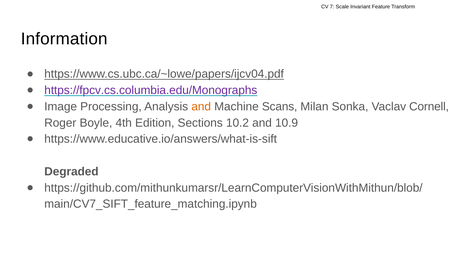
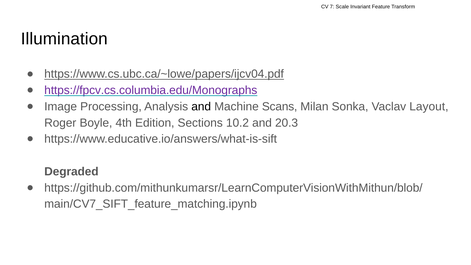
Information: Information -> Illumination
and at (201, 107) colour: orange -> black
Cornell: Cornell -> Layout
10.9: 10.9 -> 20.3
